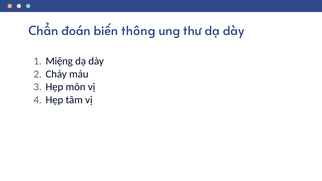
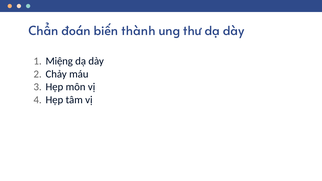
thông: thông -> thành
